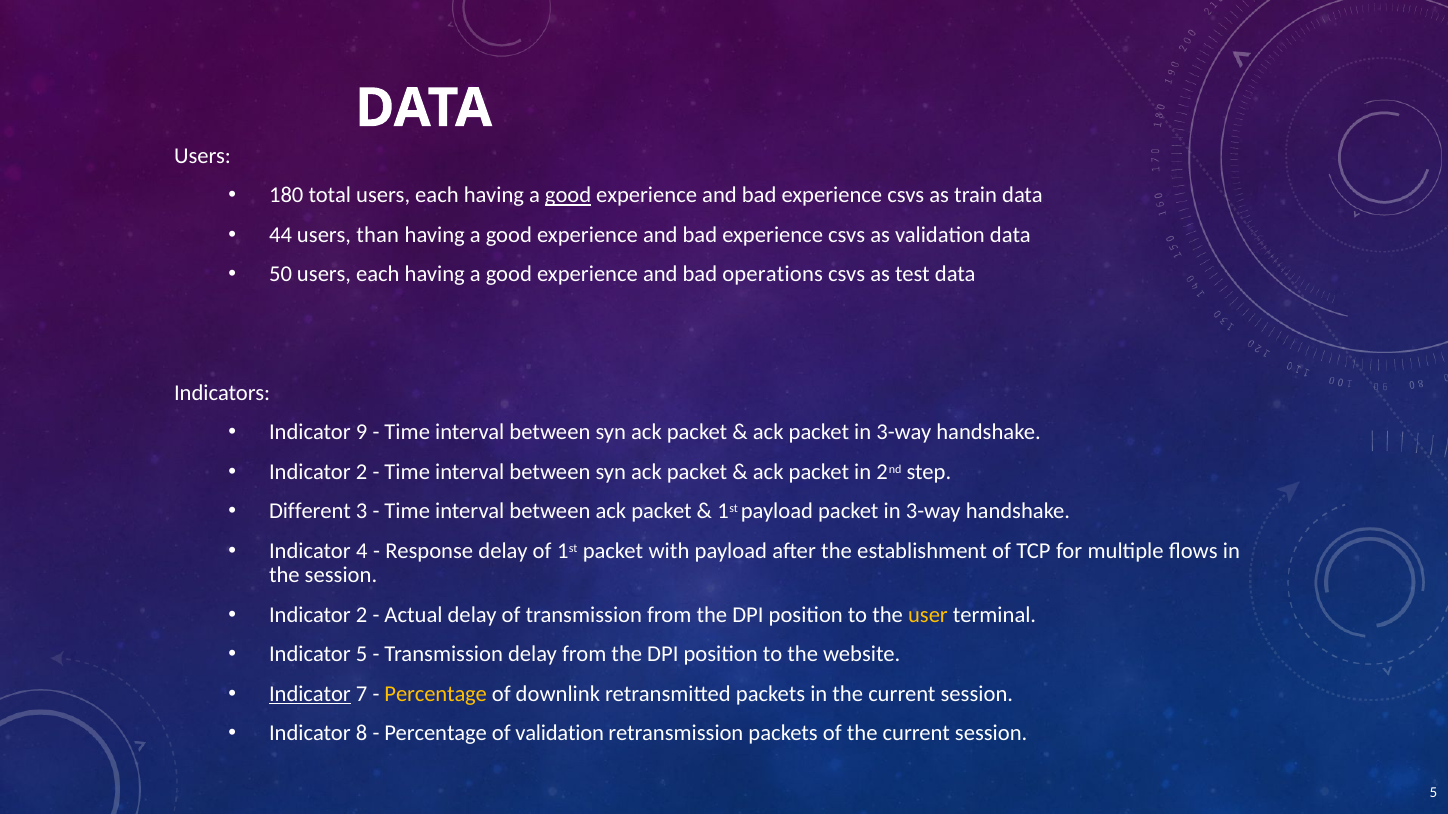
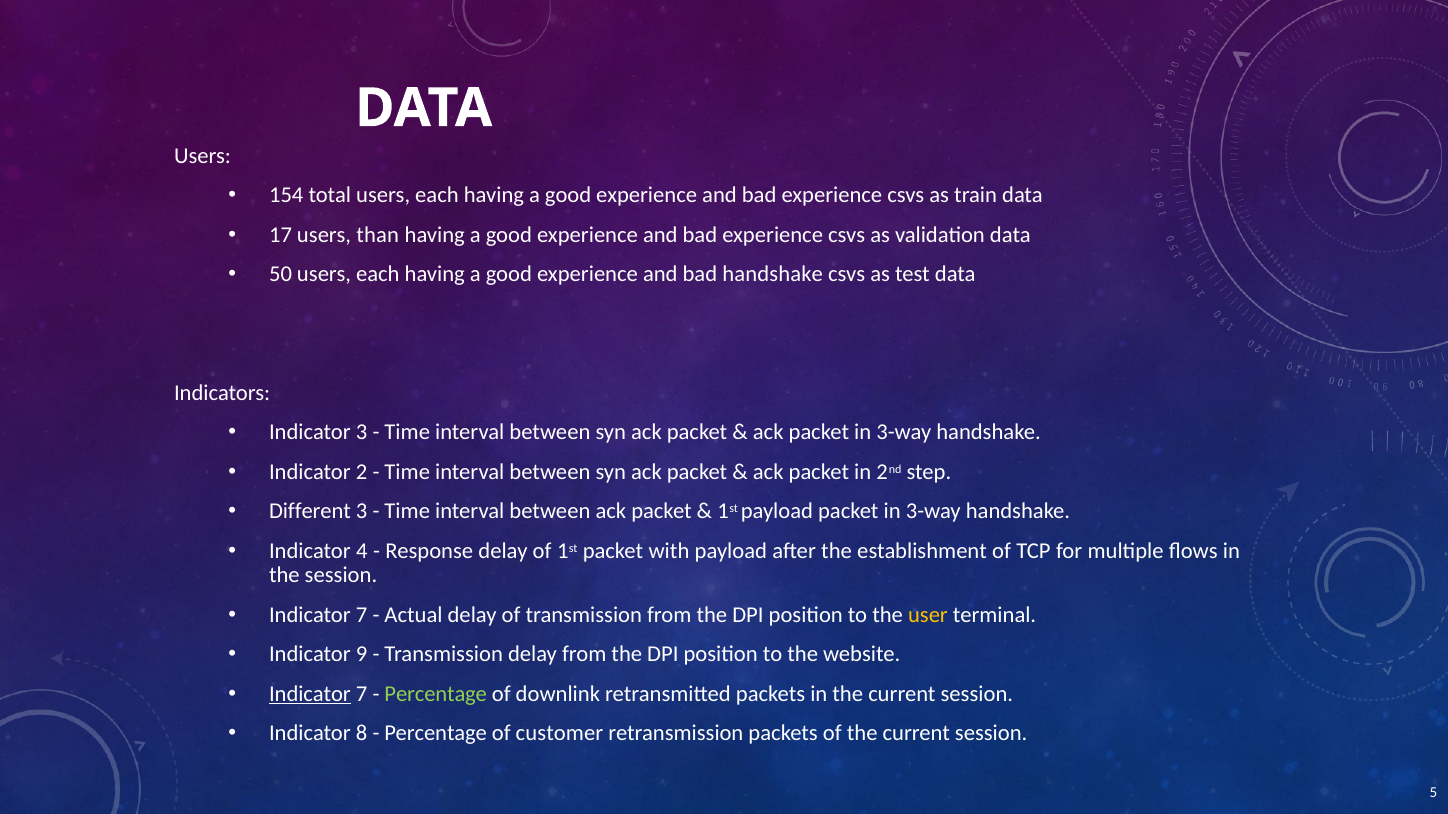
180: 180 -> 154
good at (568, 195) underline: present -> none
44: 44 -> 17
bad operations: operations -> handshake
Indicator 9: 9 -> 3
2 at (362, 615): 2 -> 7
Indicator 5: 5 -> 9
Percentage at (436, 694) colour: yellow -> light green
of validation: validation -> customer
